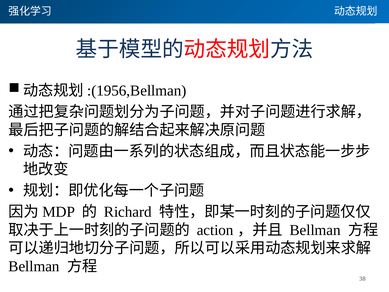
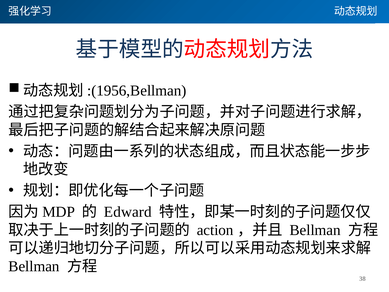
Richard: Richard -> Edward
